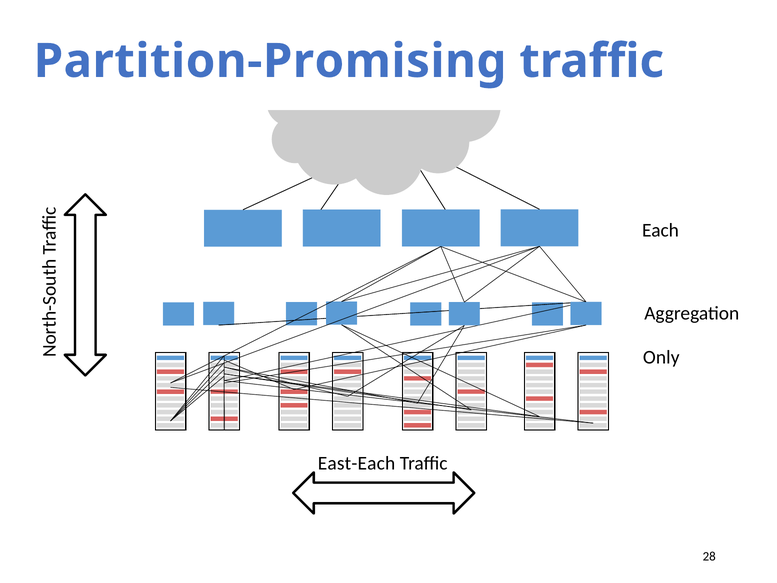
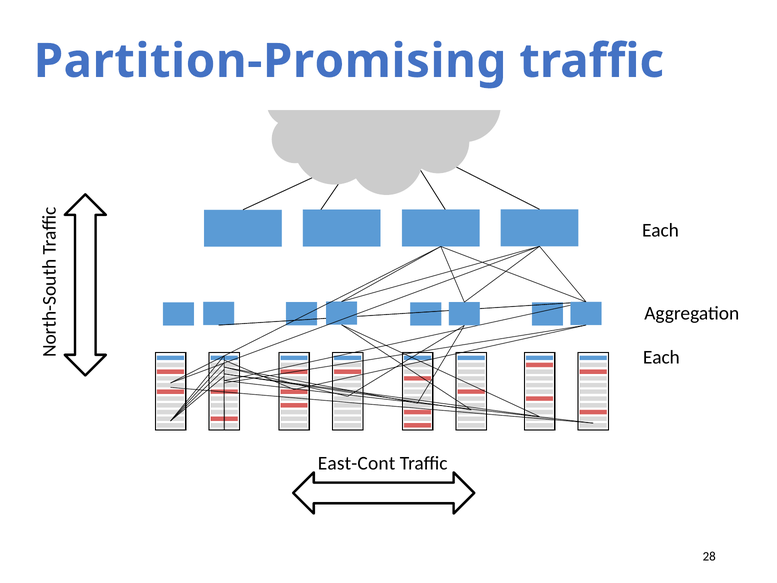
Only at (661, 357): Only -> Each
East-Each: East-Each -> East-Cont
